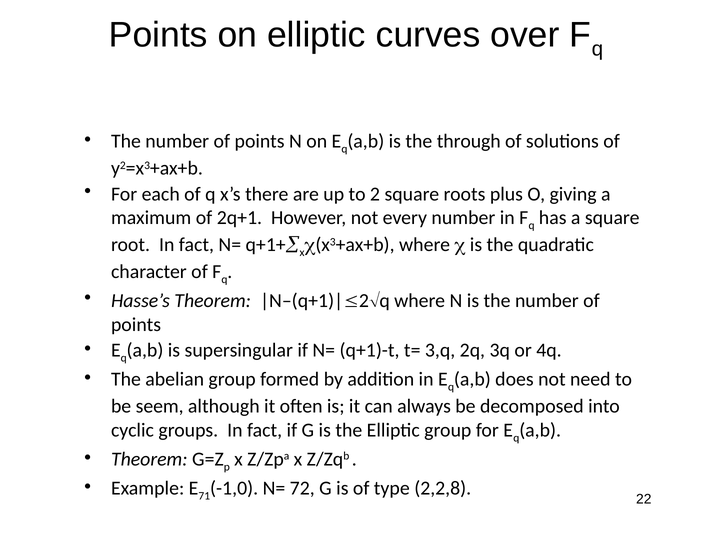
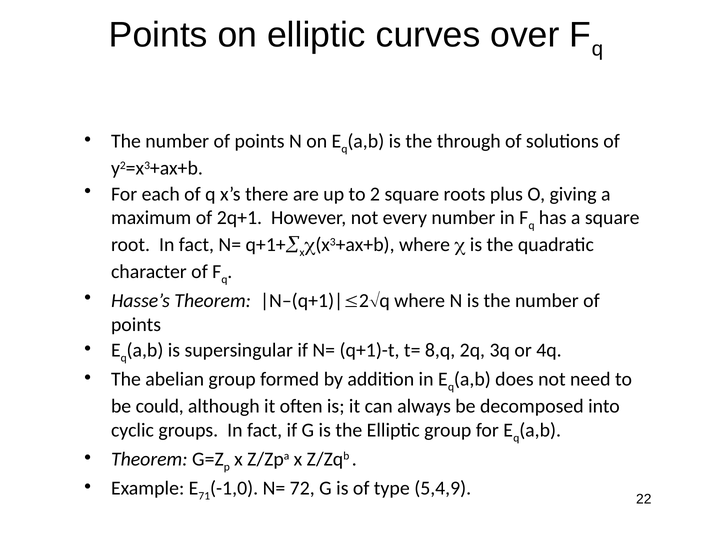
3,q: 3,q -> 8,q
seem: seem -> could
2,2,8: 2,2,8 -> 5,4,9
